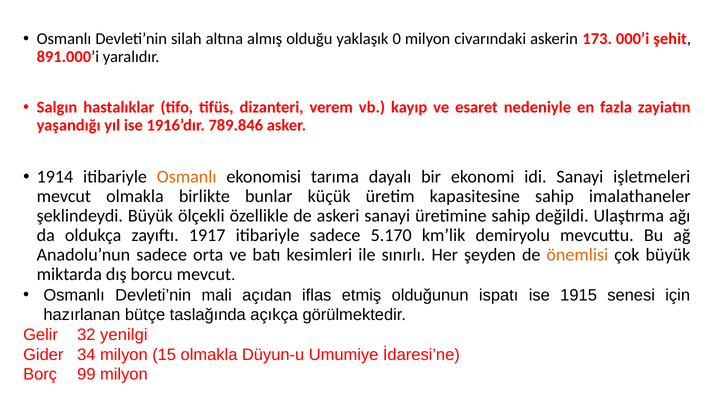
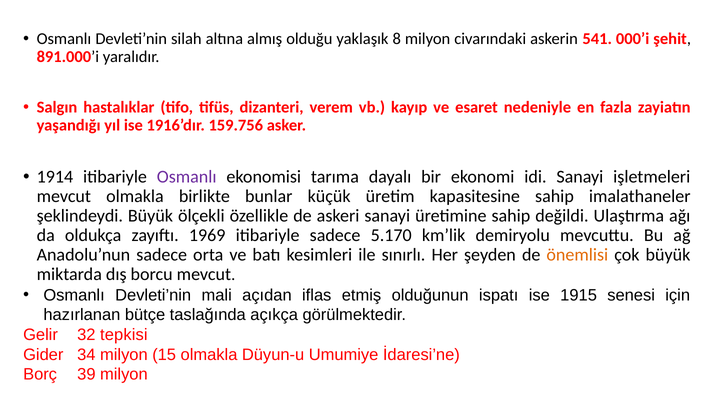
0: 0 -> 8
173: 173 -> 541
789.846: 789.846 -> 159.756
Osmanlı at (187, 177) colour: orange -> purple
1917: 1917 -> 1969
yenilgi: yenilgi -> tepkisi
99: 99 -> 39
